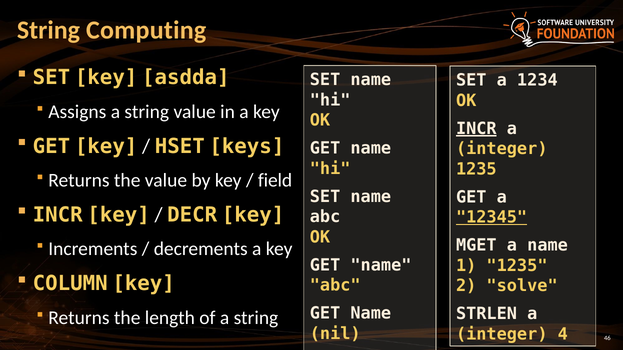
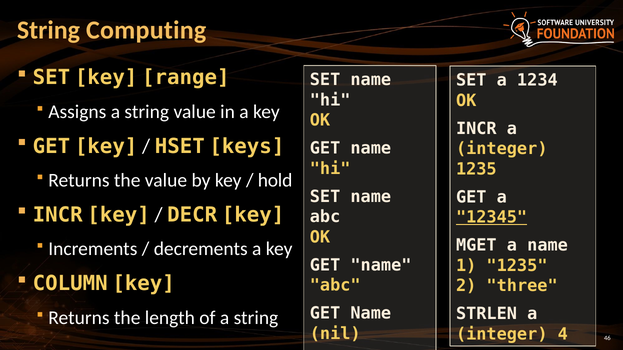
asdda: asdda -> range
INCR at (476, 129) underline: present -> none
field: field -> hold
solve: solve -> three
